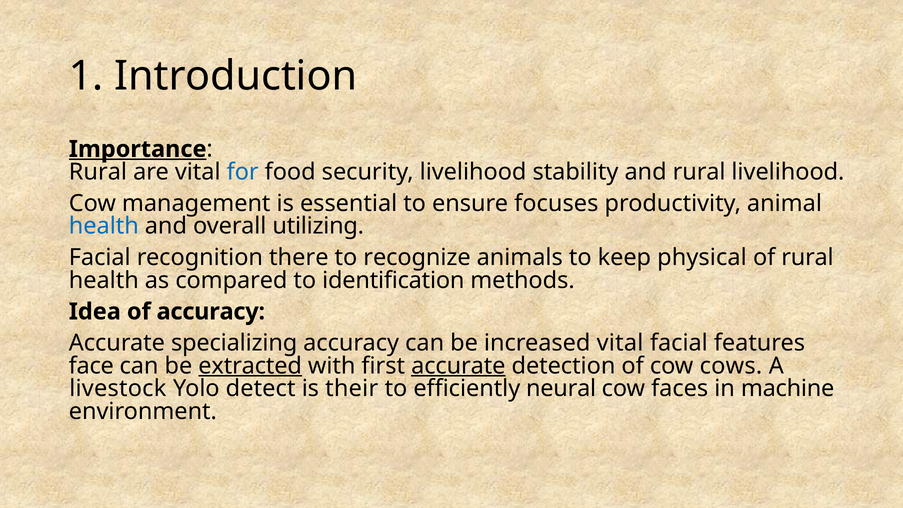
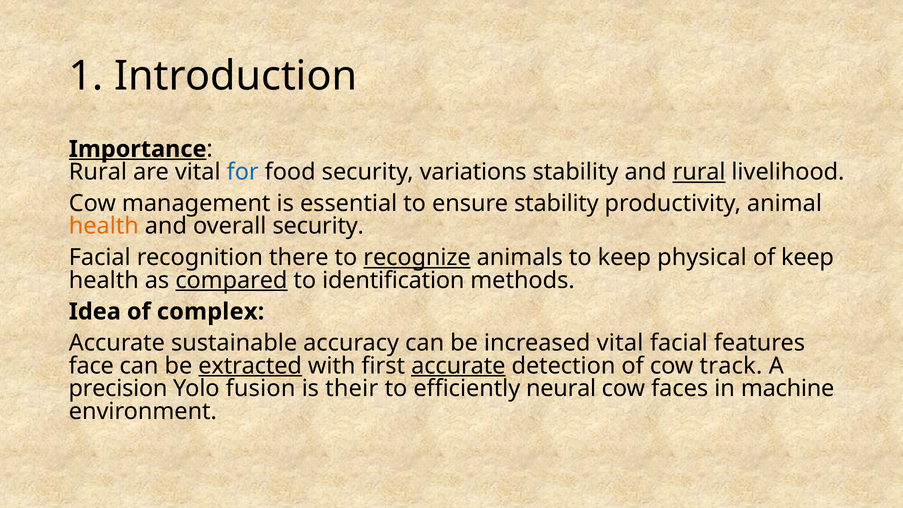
security livelihood: livelihood -> variations
rural at (699, 172) underline: none -> present
ensure focuses: focuses -> stability
health at (104, 226) colour: blue -> orange
overall utilizing: utilizing -> security
recognize underline: none -> present
of rural: rural -> keep
compared underline: none -> present
of accuracy: accuracy -> complex
specializing: specializing -> sustainable
cows: cows -> track
livestock: livestock -> precision
detect: detect -> fusion
